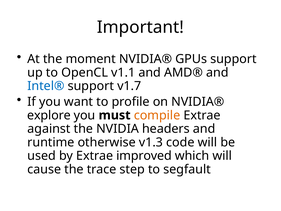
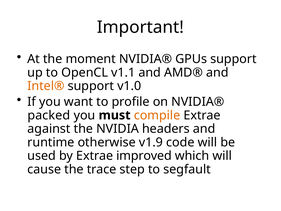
Intel® colour: blue -> orange
v1.7: v1.7 -> v1.0
explore: explore -> packed
v1.3: v1.3 -> v1.9
